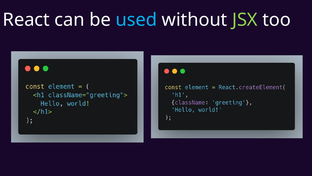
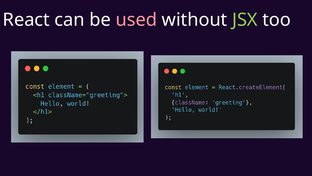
used colour: light blue -> pink
